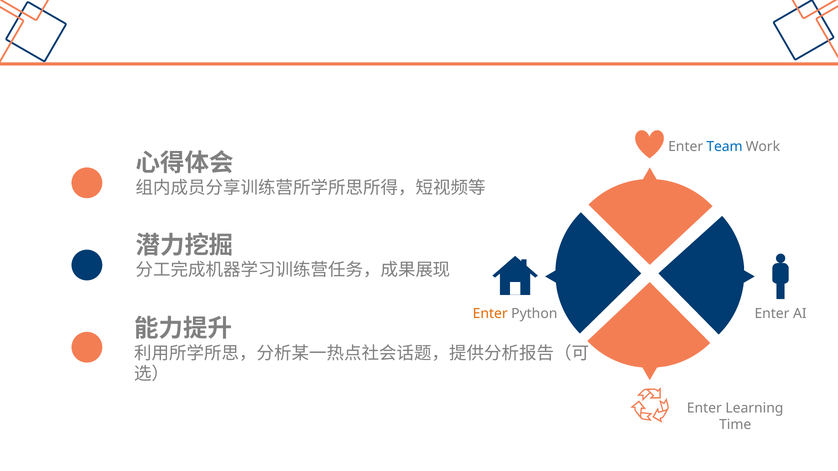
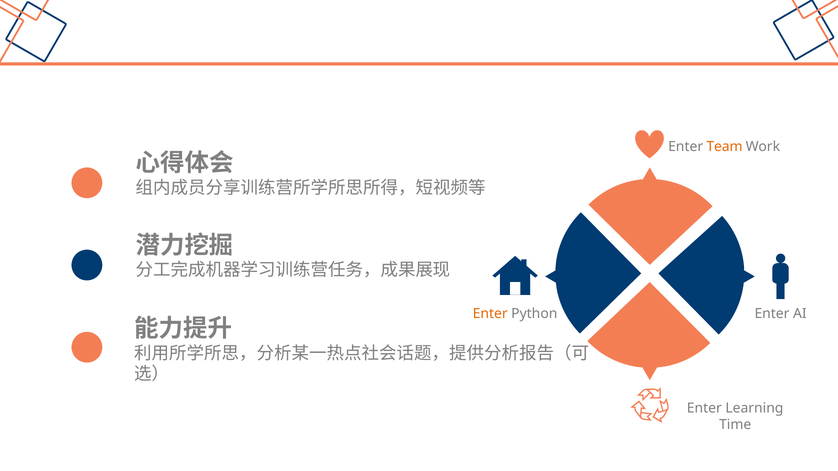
Team colour: blue -> orange
